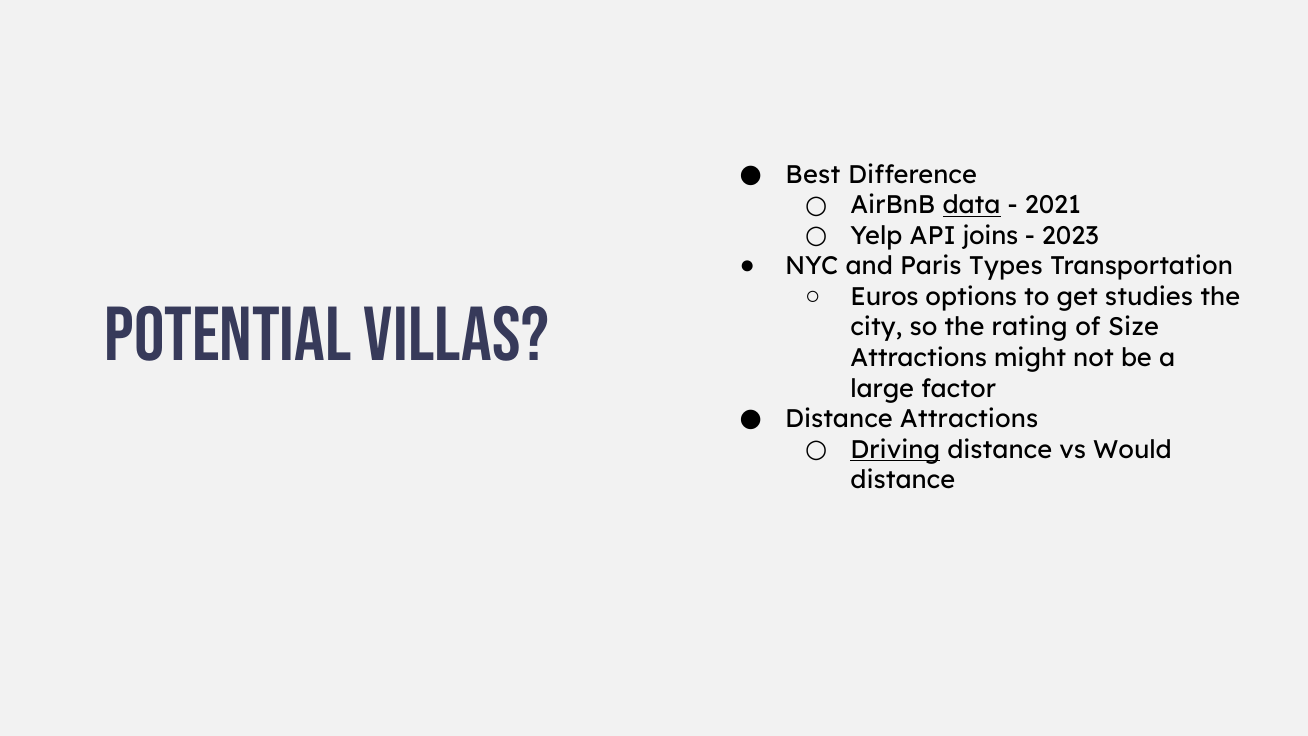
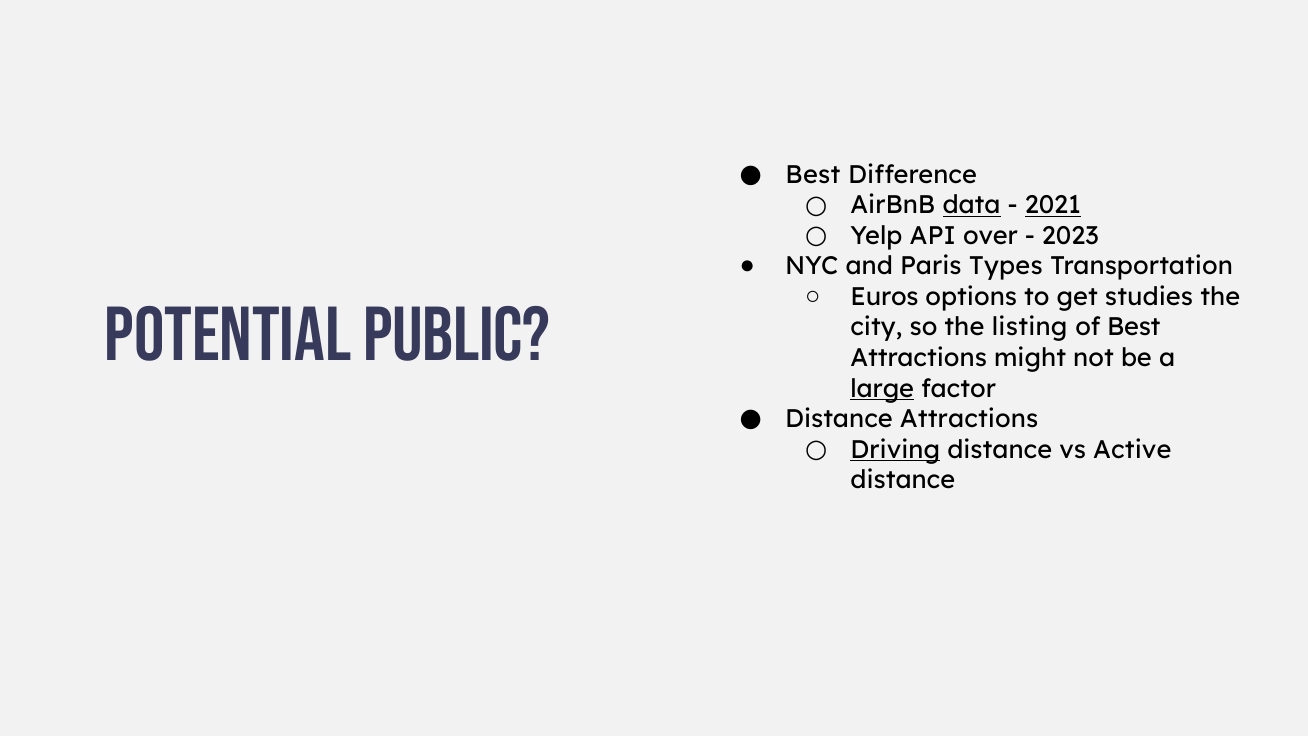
2021 underline: none -> present
joins: joins -> over
Villas: Villas -> Public
rating: rating -> listing
of Size: Size -> Best
large underline: none -> present
Would: Would -> Active
